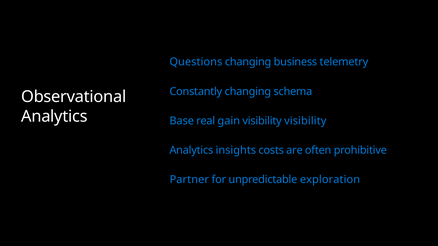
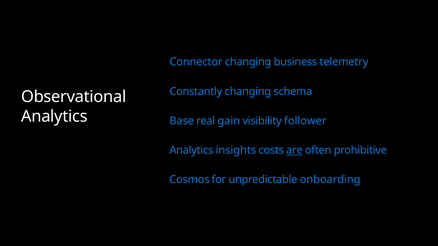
Questions: Questions -> Connector
visibility visibility: visibility -> follower
are underline: none -> present
Partner: Partner -> Cosmos
exploration: exploration -> onboarding
